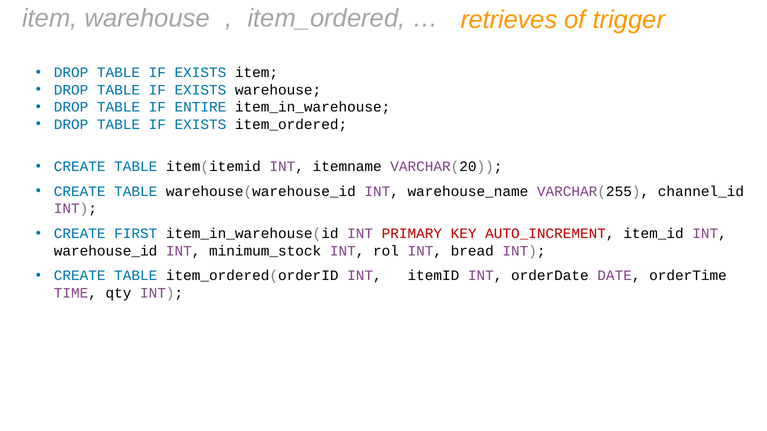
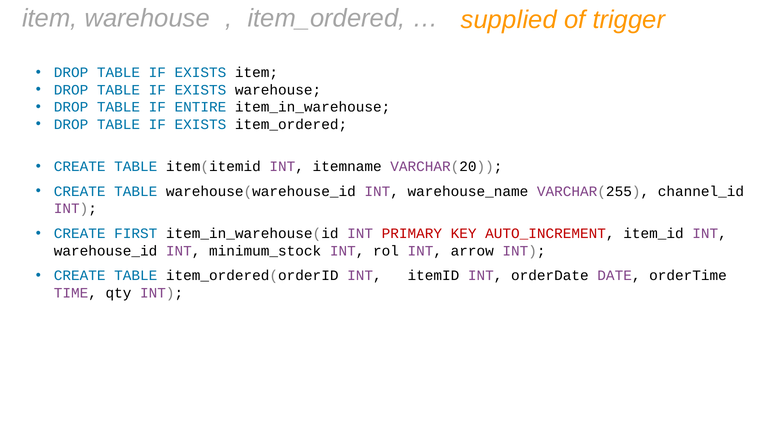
retrieves: retrieves -> supplied
bread: bread -> arrow
